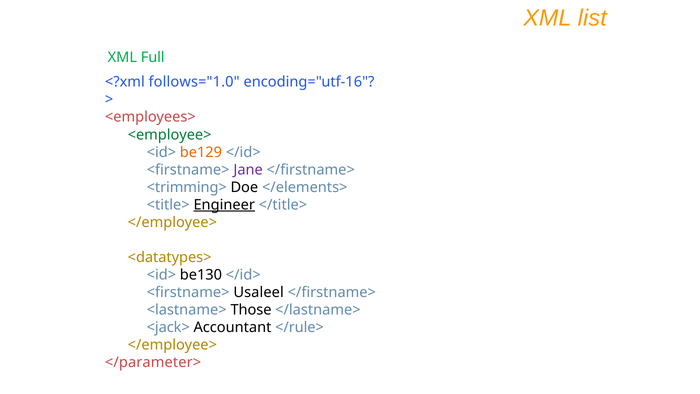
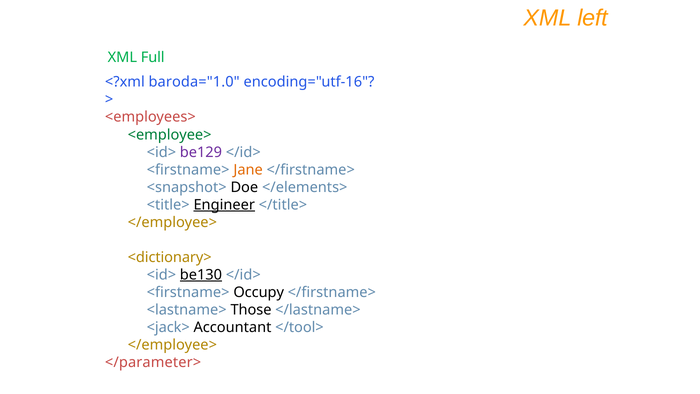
list: list -> left
follows="1.0: follows="1.0 -> baroda="1.0
be129 colour: orange -> purple
Jane colour: purple -> orange
<trimming>: <trimming> -> <snapshot>
<datatypes>: <datatypes> -> <dictionary>
be130 underline: none -> present
Usaleel: Usaleel -> Occupy
</rule>: </rule> -> </tool>
